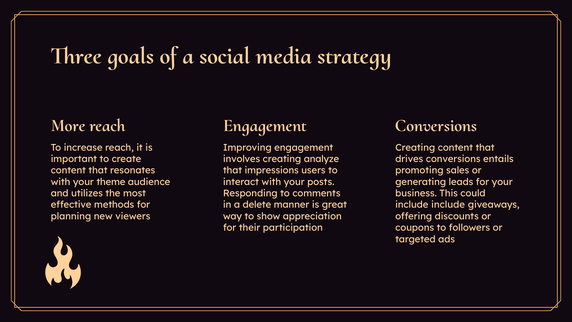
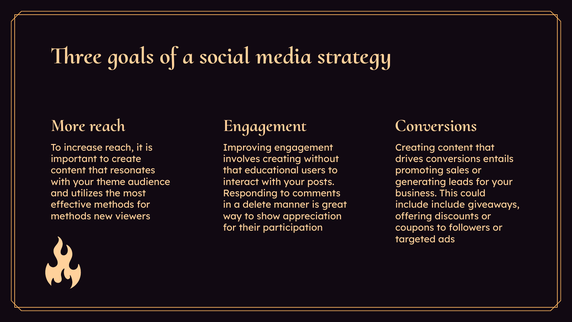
analyze: analyze -> without
impressions: impressions -> educational
planning at (71, 216): planning -> methods
